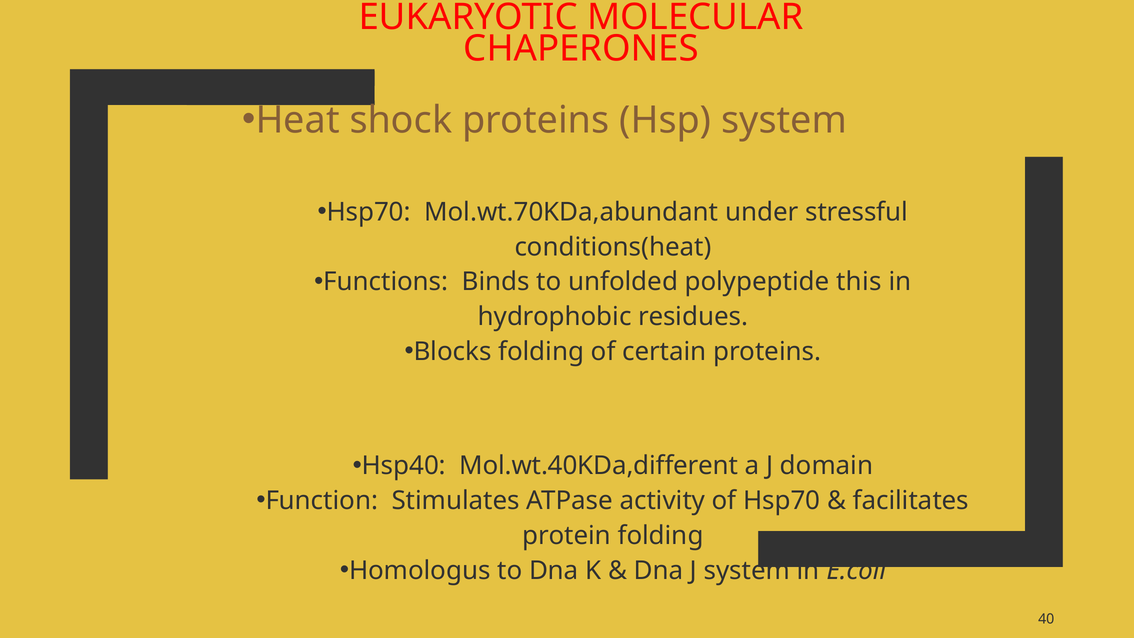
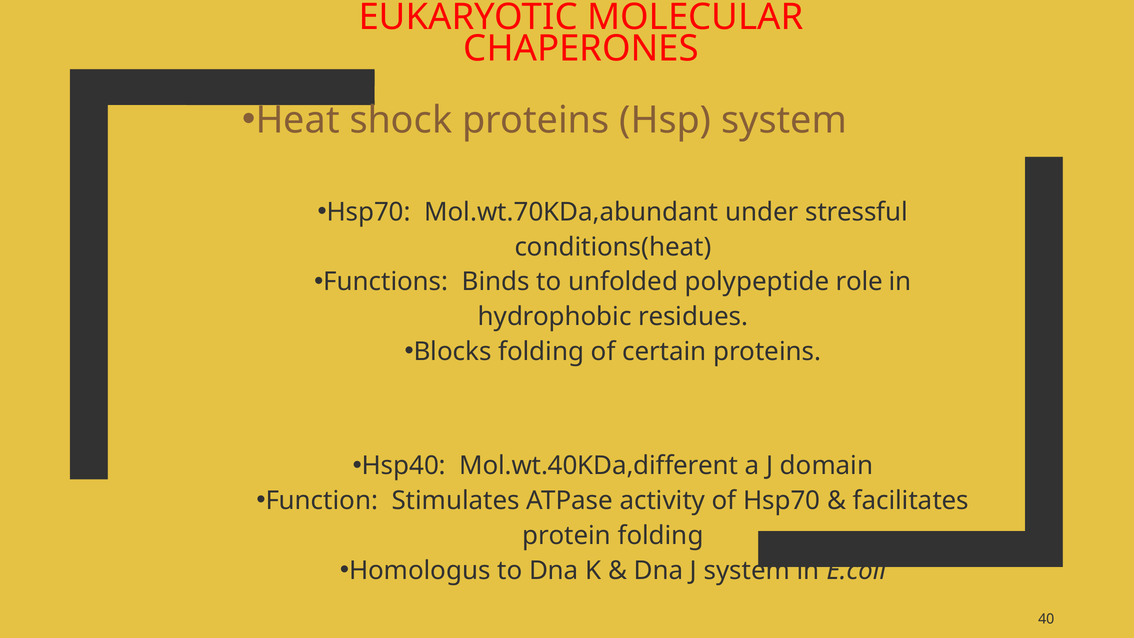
this: this -> role
